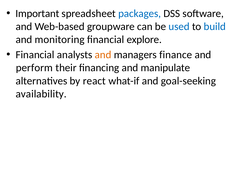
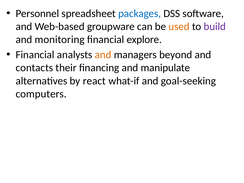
Important: Important -> Personnel
used colour: blue -> orange
build colour: blue -> purple
finance: finance -> beyond
perform: perform -> contacts
availability: availability -> computers
